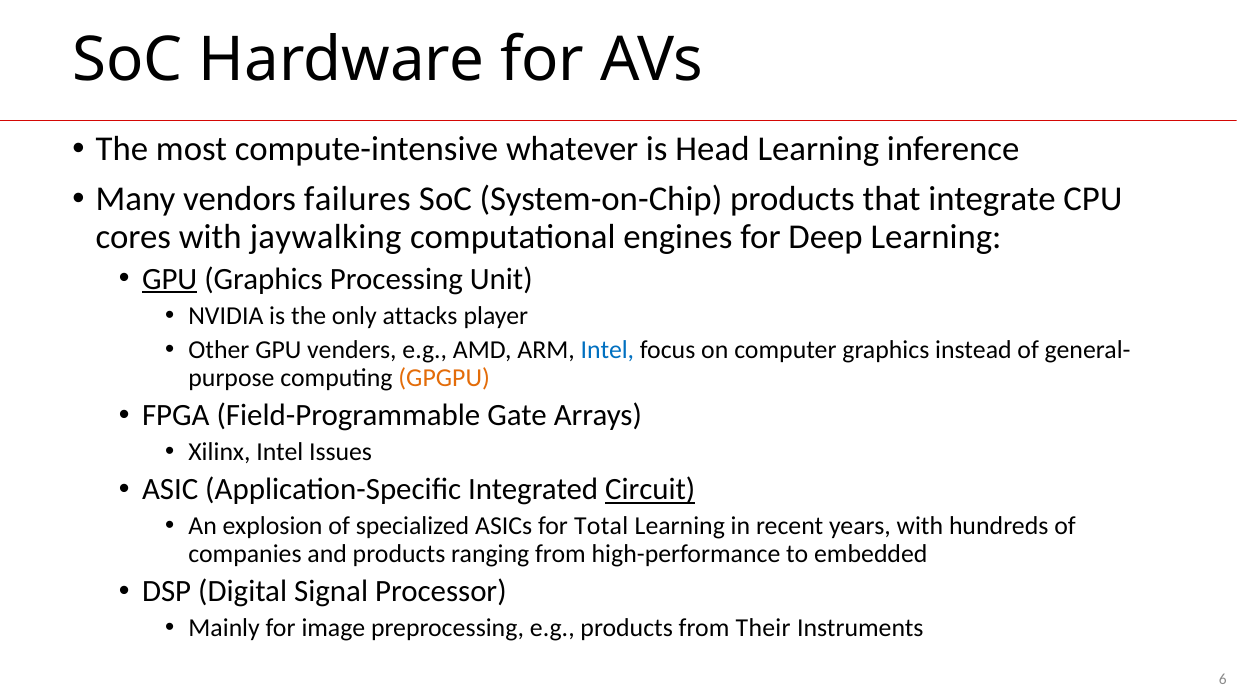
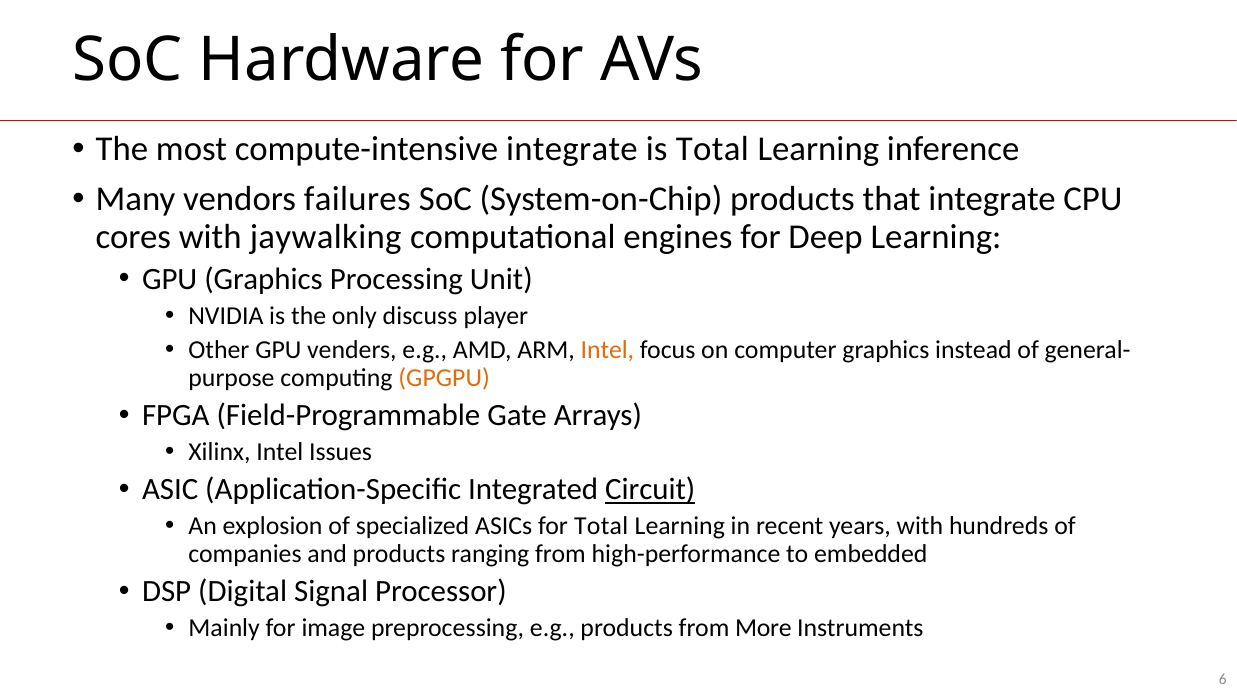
compute-intensive whatever: whatever -> integrate
is Head: Head -> Total
GPU at (170, 279) underline: present -> none
attacks: attacks -> discuss
Intel at (607, 350) colour: blue -> orange
Their: Their -> More
